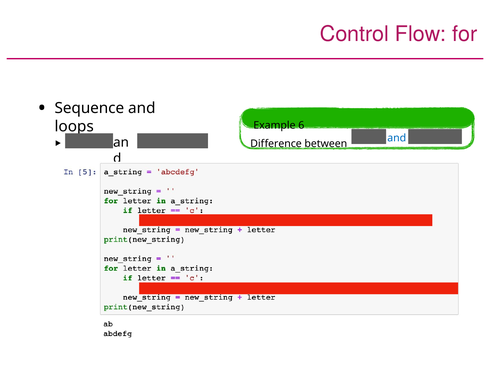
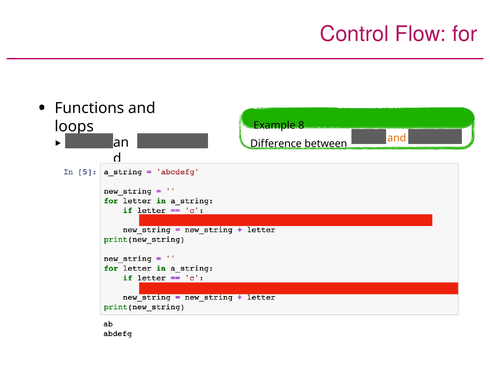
Sequence: Sequence -> Functions
6: 6 -> 8
and at (397, 138) colour: blue -> orange
